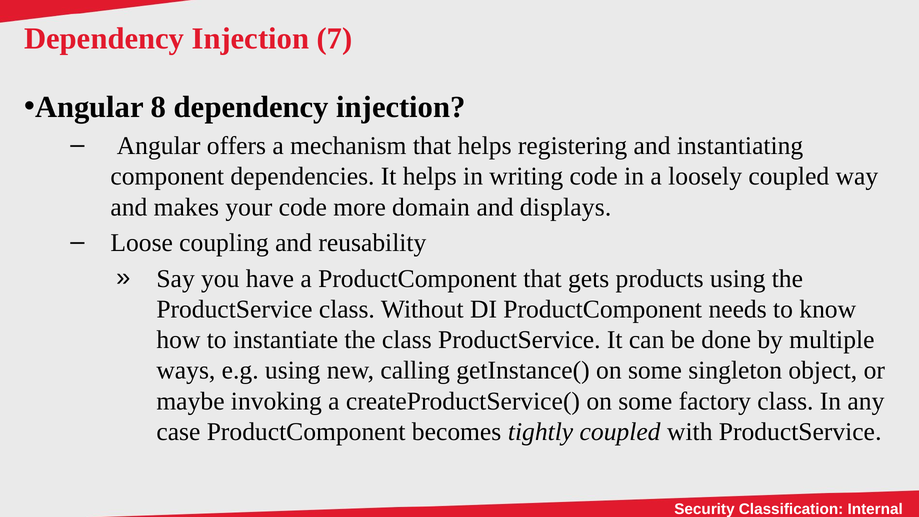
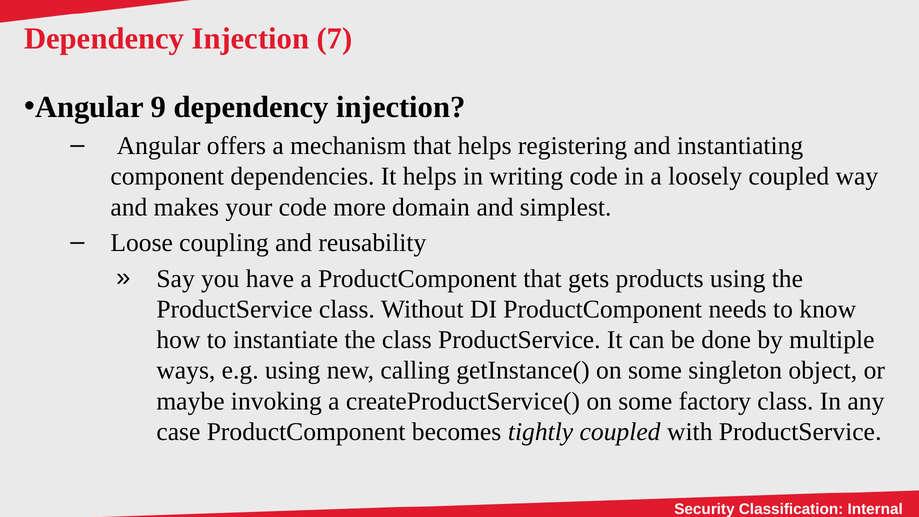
8: 8 -> 9
displays: displays -> simplest
